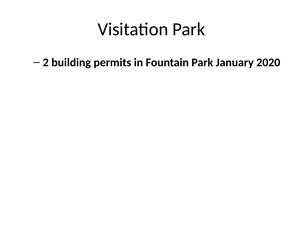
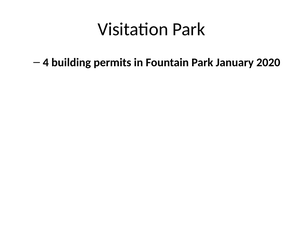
2: 2 -> 4
